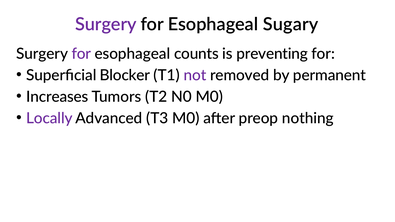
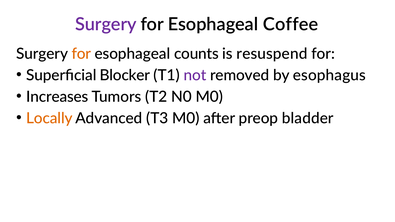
Sugary: Sugary -> Coffee
for at (81, 54) colour: purple -> orange
preventing: preventing -> resuspend
permanent: permanent -> esophagus
Locally colour: purple -> orange
nothing: nothing -> bladder
